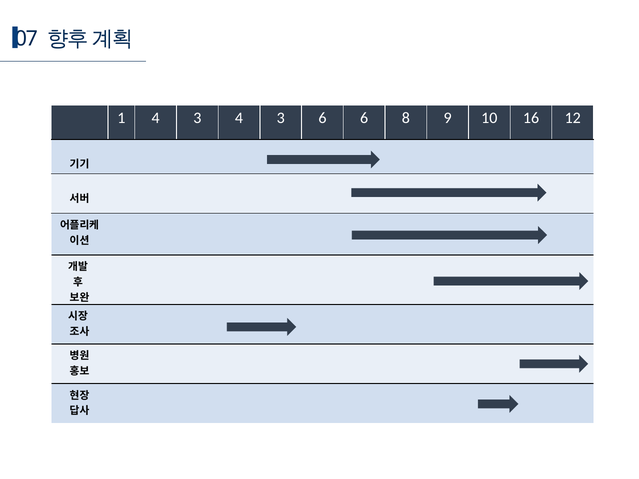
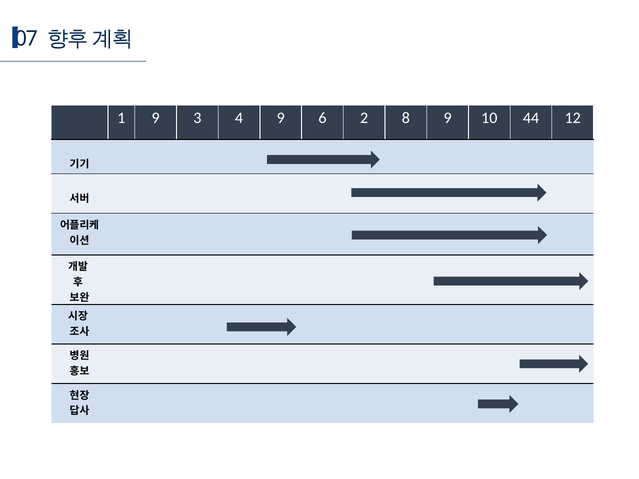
1 4: 4 -> 9
3 4 3: 3 -> 9
6 6: 6 -> 2
16: 16 -> 44
